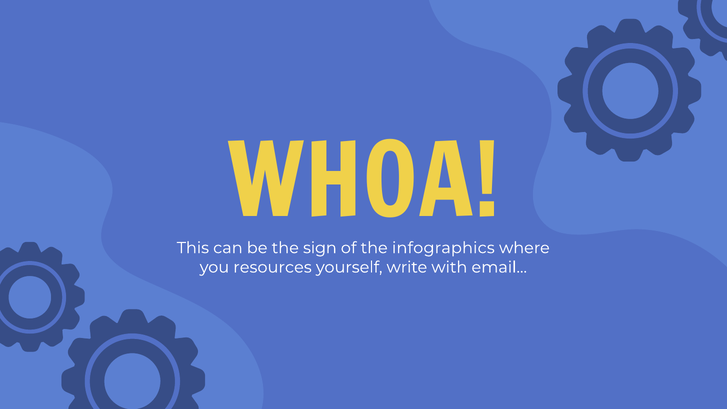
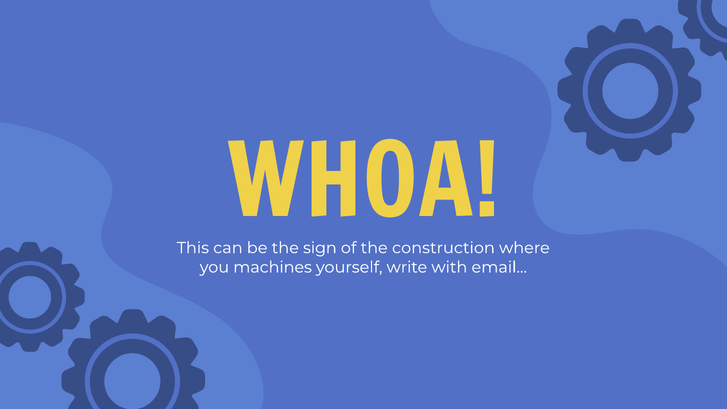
infographics: infographics -> construction
resources: resources -> machines
